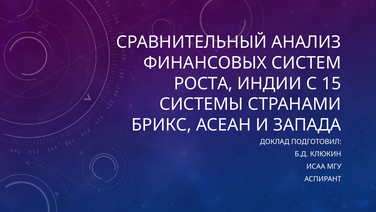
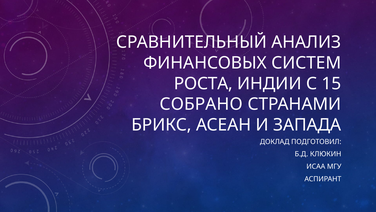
СИСТЕМЫ: СИСТЕМЫ -> СОБРАНО
